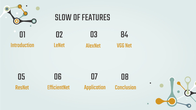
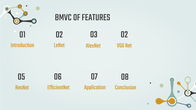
SLOW: SLOW -> BMVC
02 84: 84 -> 02
